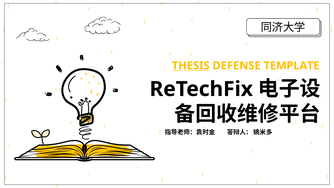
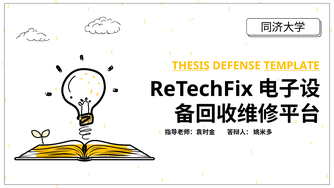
TEMPLATE underline: none -> present
